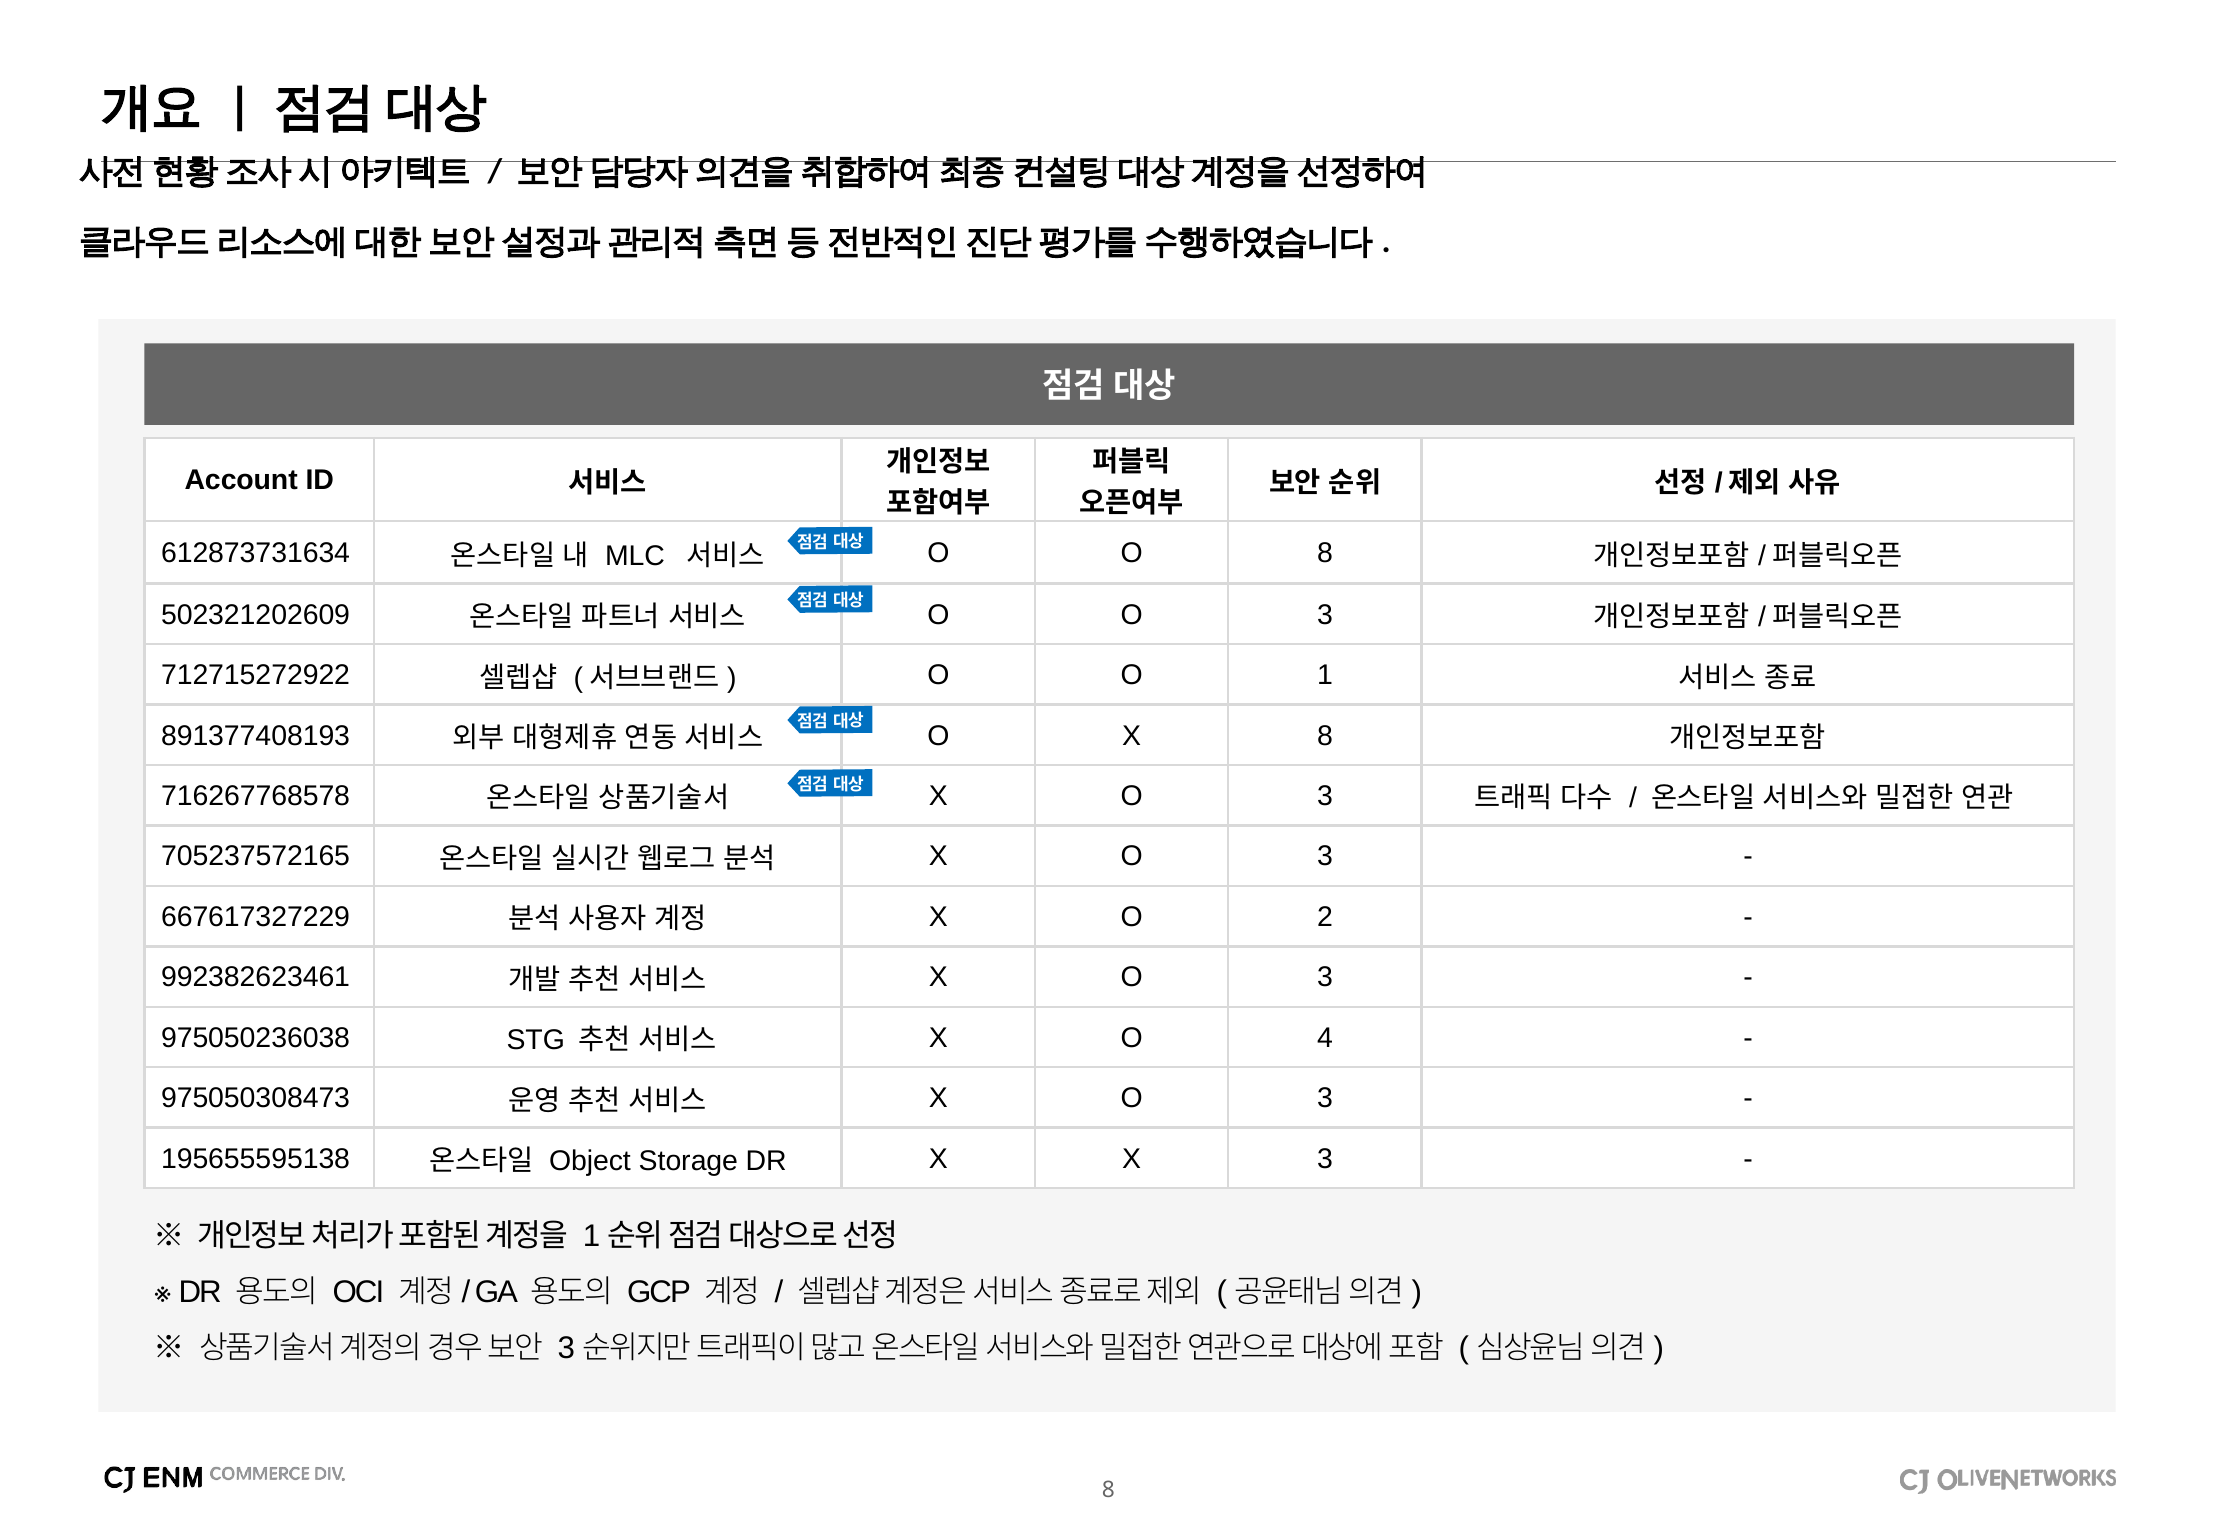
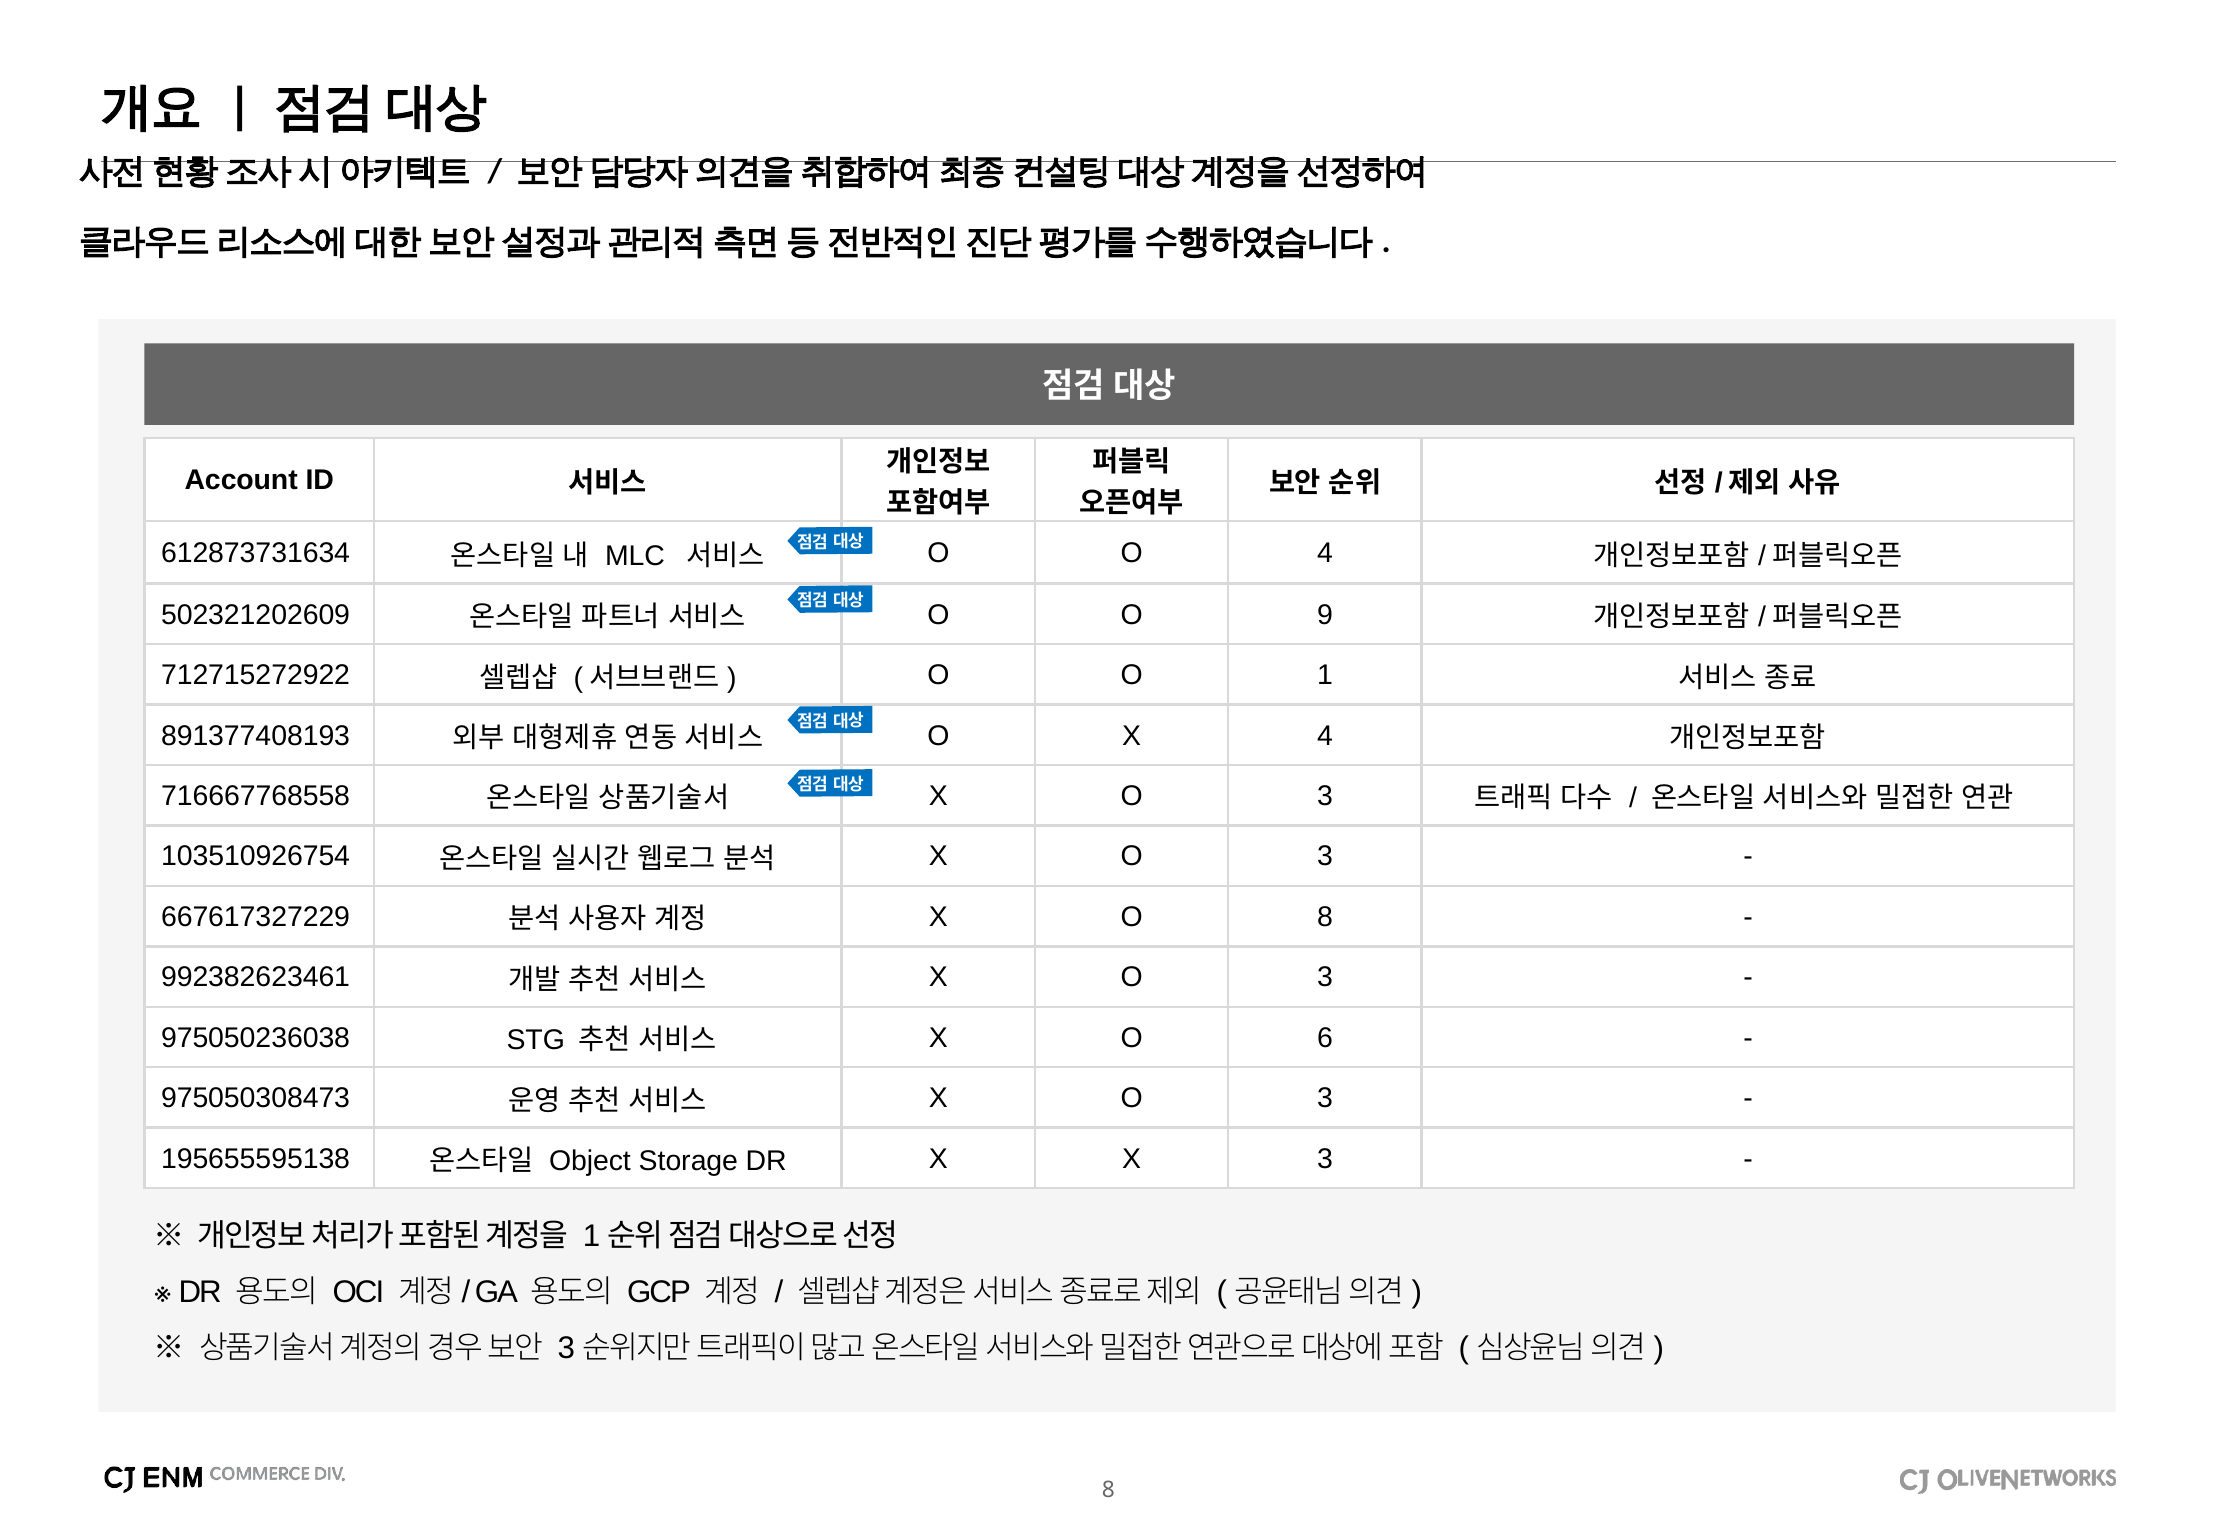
O 8: 8 -> 4
O O 3: 3 -> 9
X 8: 8 -> 4
716267768578: 716267768578 -> 716667768558
705237572165: 705237572165 -> 103510926754
O 2: 2 -> 8
4: 4 -> 6
